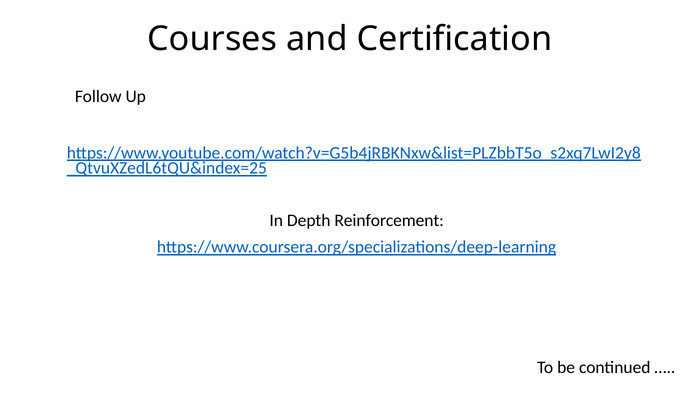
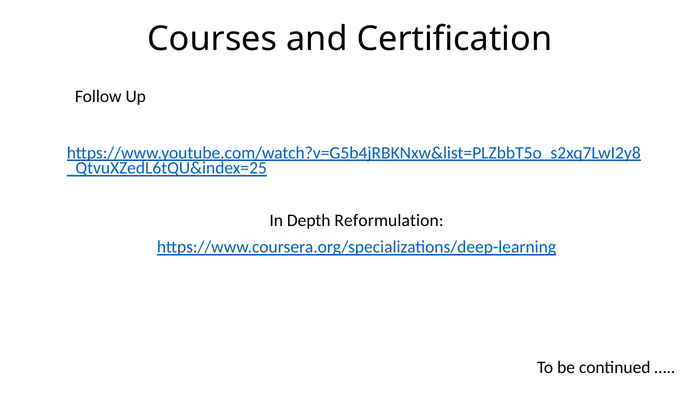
Reinforcement: Reinforcement -> Reformulation
